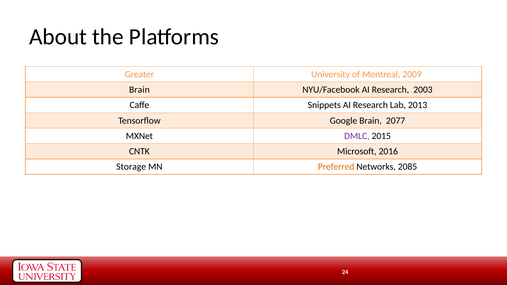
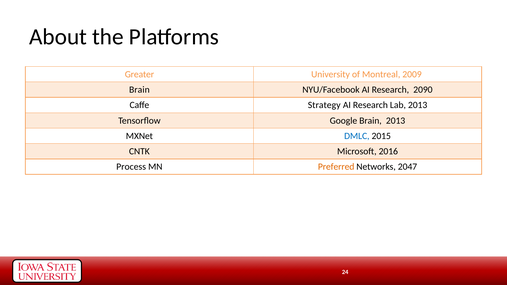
2003: 2003 -> 2090
Snippets: Snippets -> Strategy
Brain 2077: 2077 -> 2013
DMLC colour: purple -> blue
Storage: Storage -> Process
2085: 2085 -> 2047
